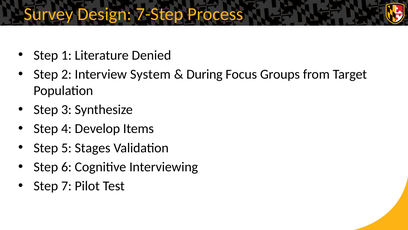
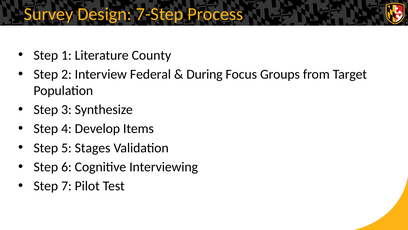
Denied: Denied -> County
System: System -> Federal
